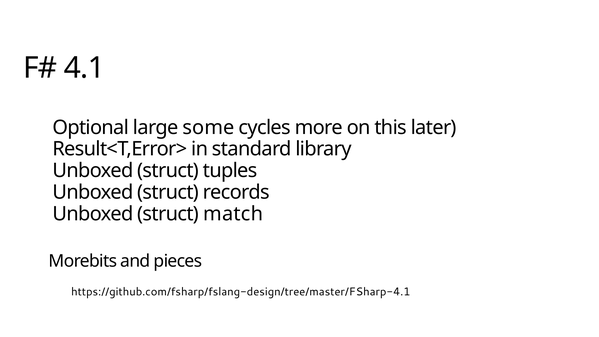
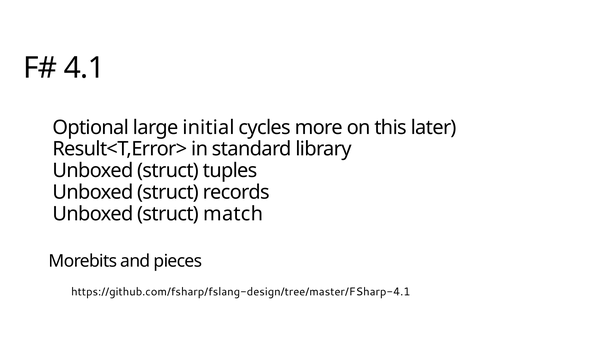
some: some -> initial
